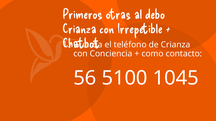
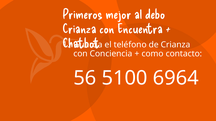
otras: otras -> mejor
Irrepetible: Irrepetible -> Encuentra
1045: 1045 -> 6964
